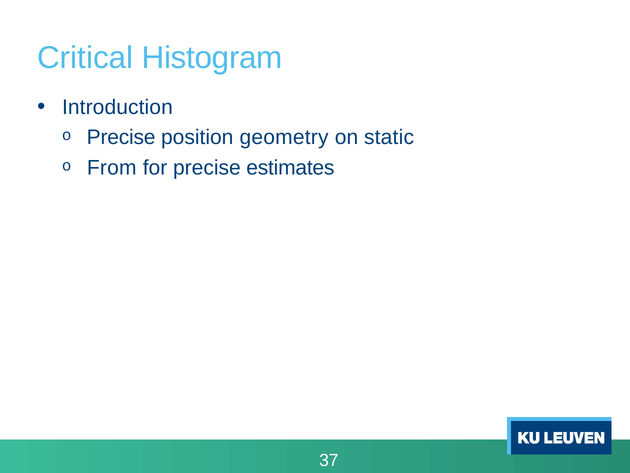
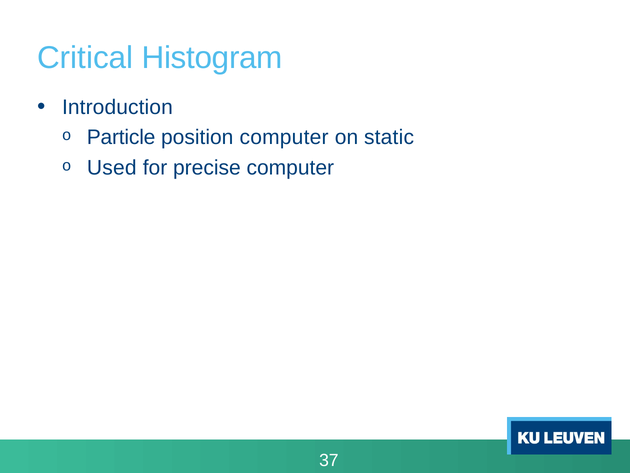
Precise at (121, 137): Precise -> Particle
position geometry: geometry -> computer
From: From -> Used
precise estimates: estimates -> computer
